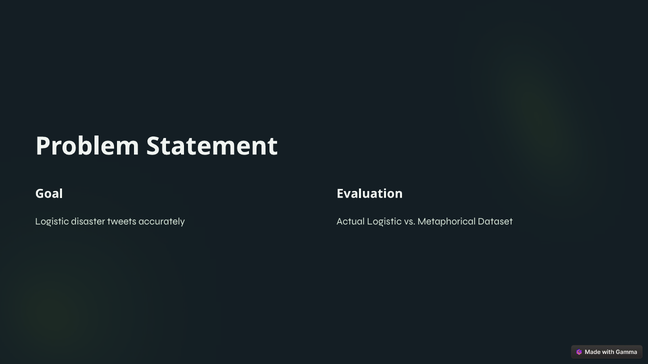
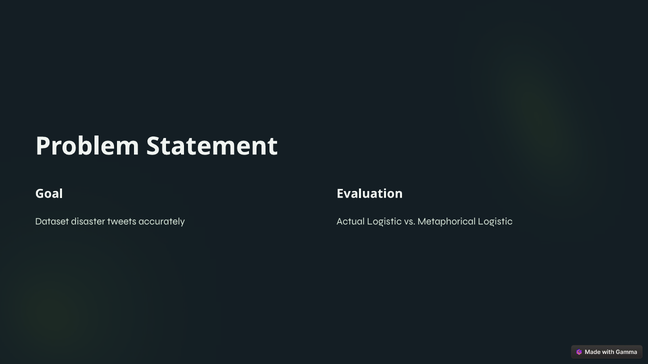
Logistic at (52, 222): Logistic -> Dataset
Metaphorical Dataset: Dataset -> Logistic
